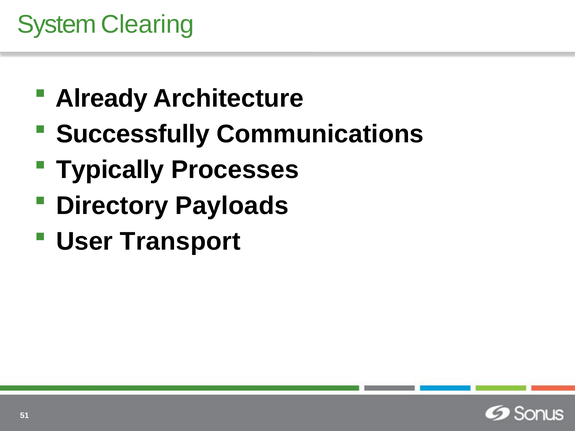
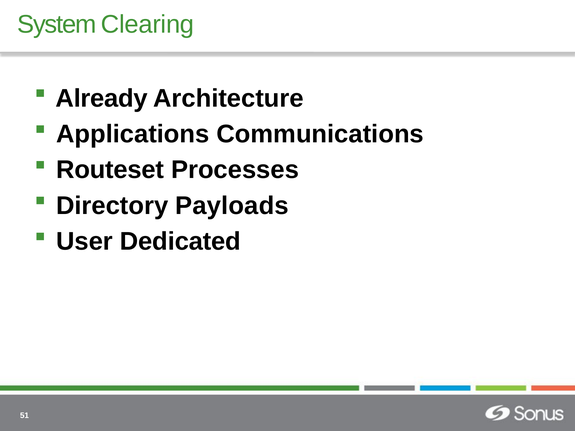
Successfully: Successfully -> Applications
Typically: Typically -> Routeset
Transport: Transport -> Dedicated
